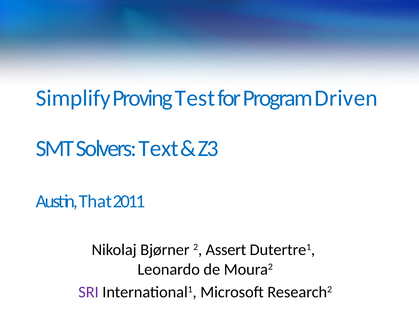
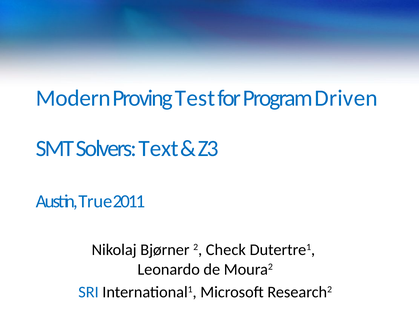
Simplify: Simplify -> Modern
That: That -> True
Assert: Assert -> Check
SRI colour: purple -> blue
